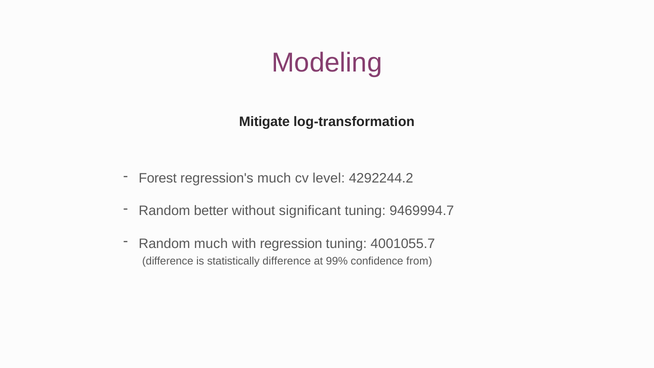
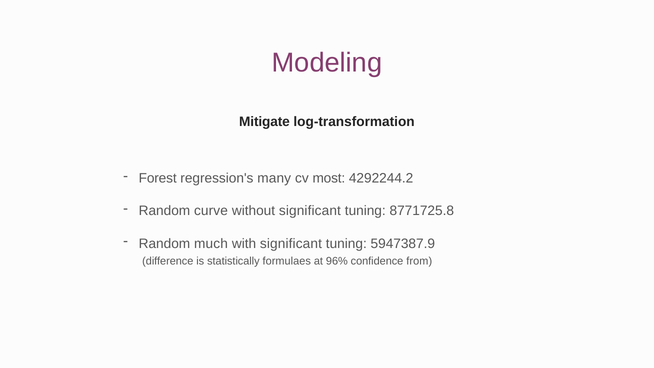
regression's much: much -> many
level: level -> most
better: better -> curve
9469994.7: 9469994.7 -> 8771725.8
with regression: regression -> significant
4001055.7: 4001055.7 -> 5947387.9
statistically difference: difference -> formulaes
99%: 99% -> 96%
